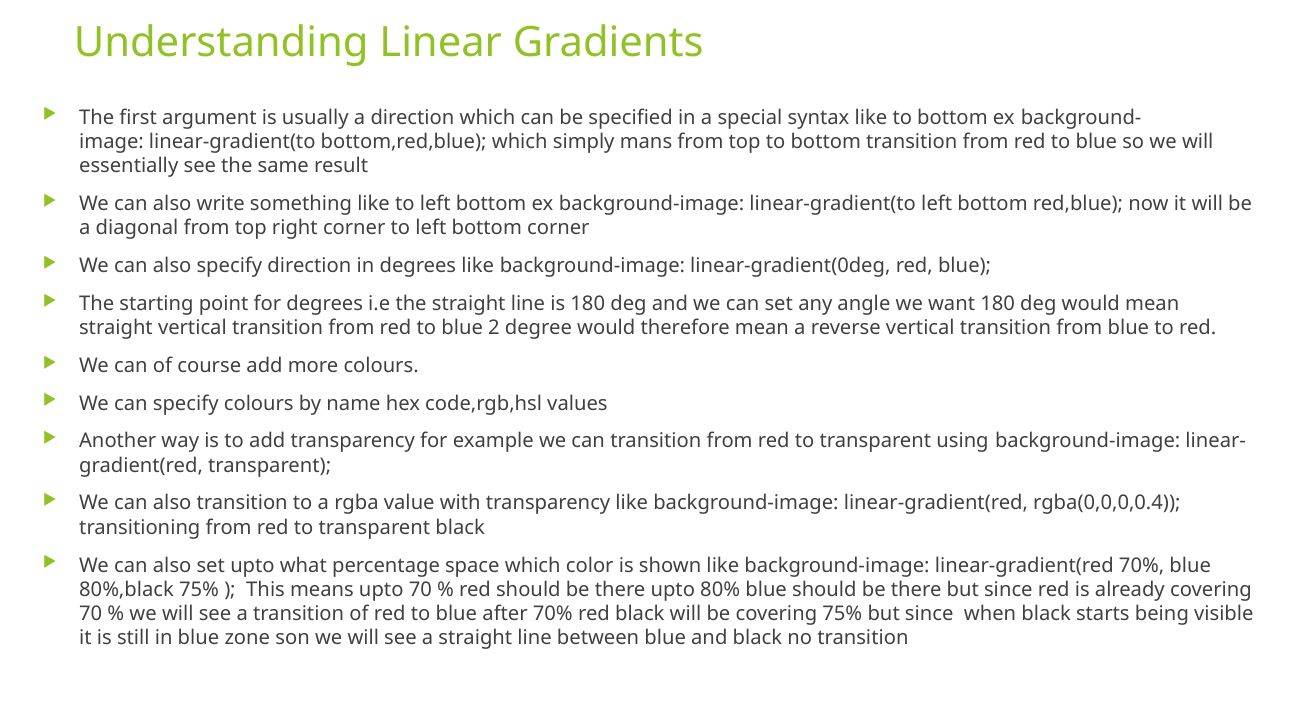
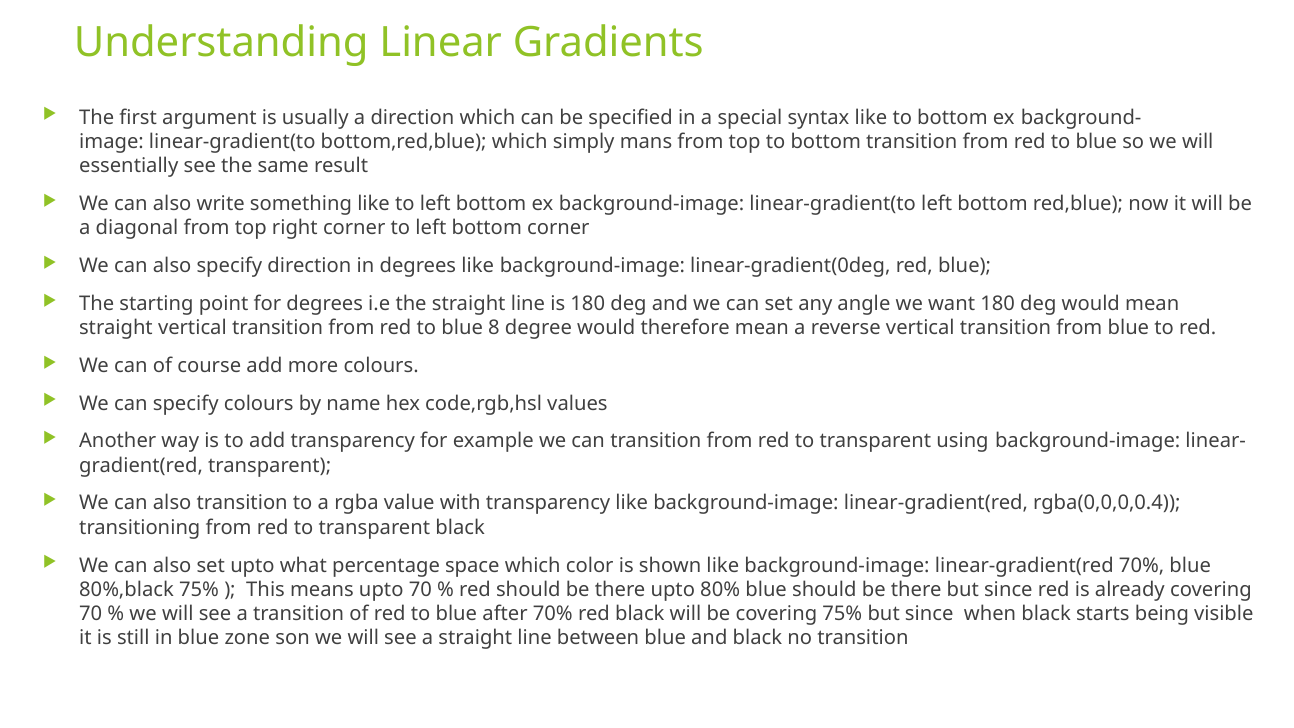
2: 2 -> 8
